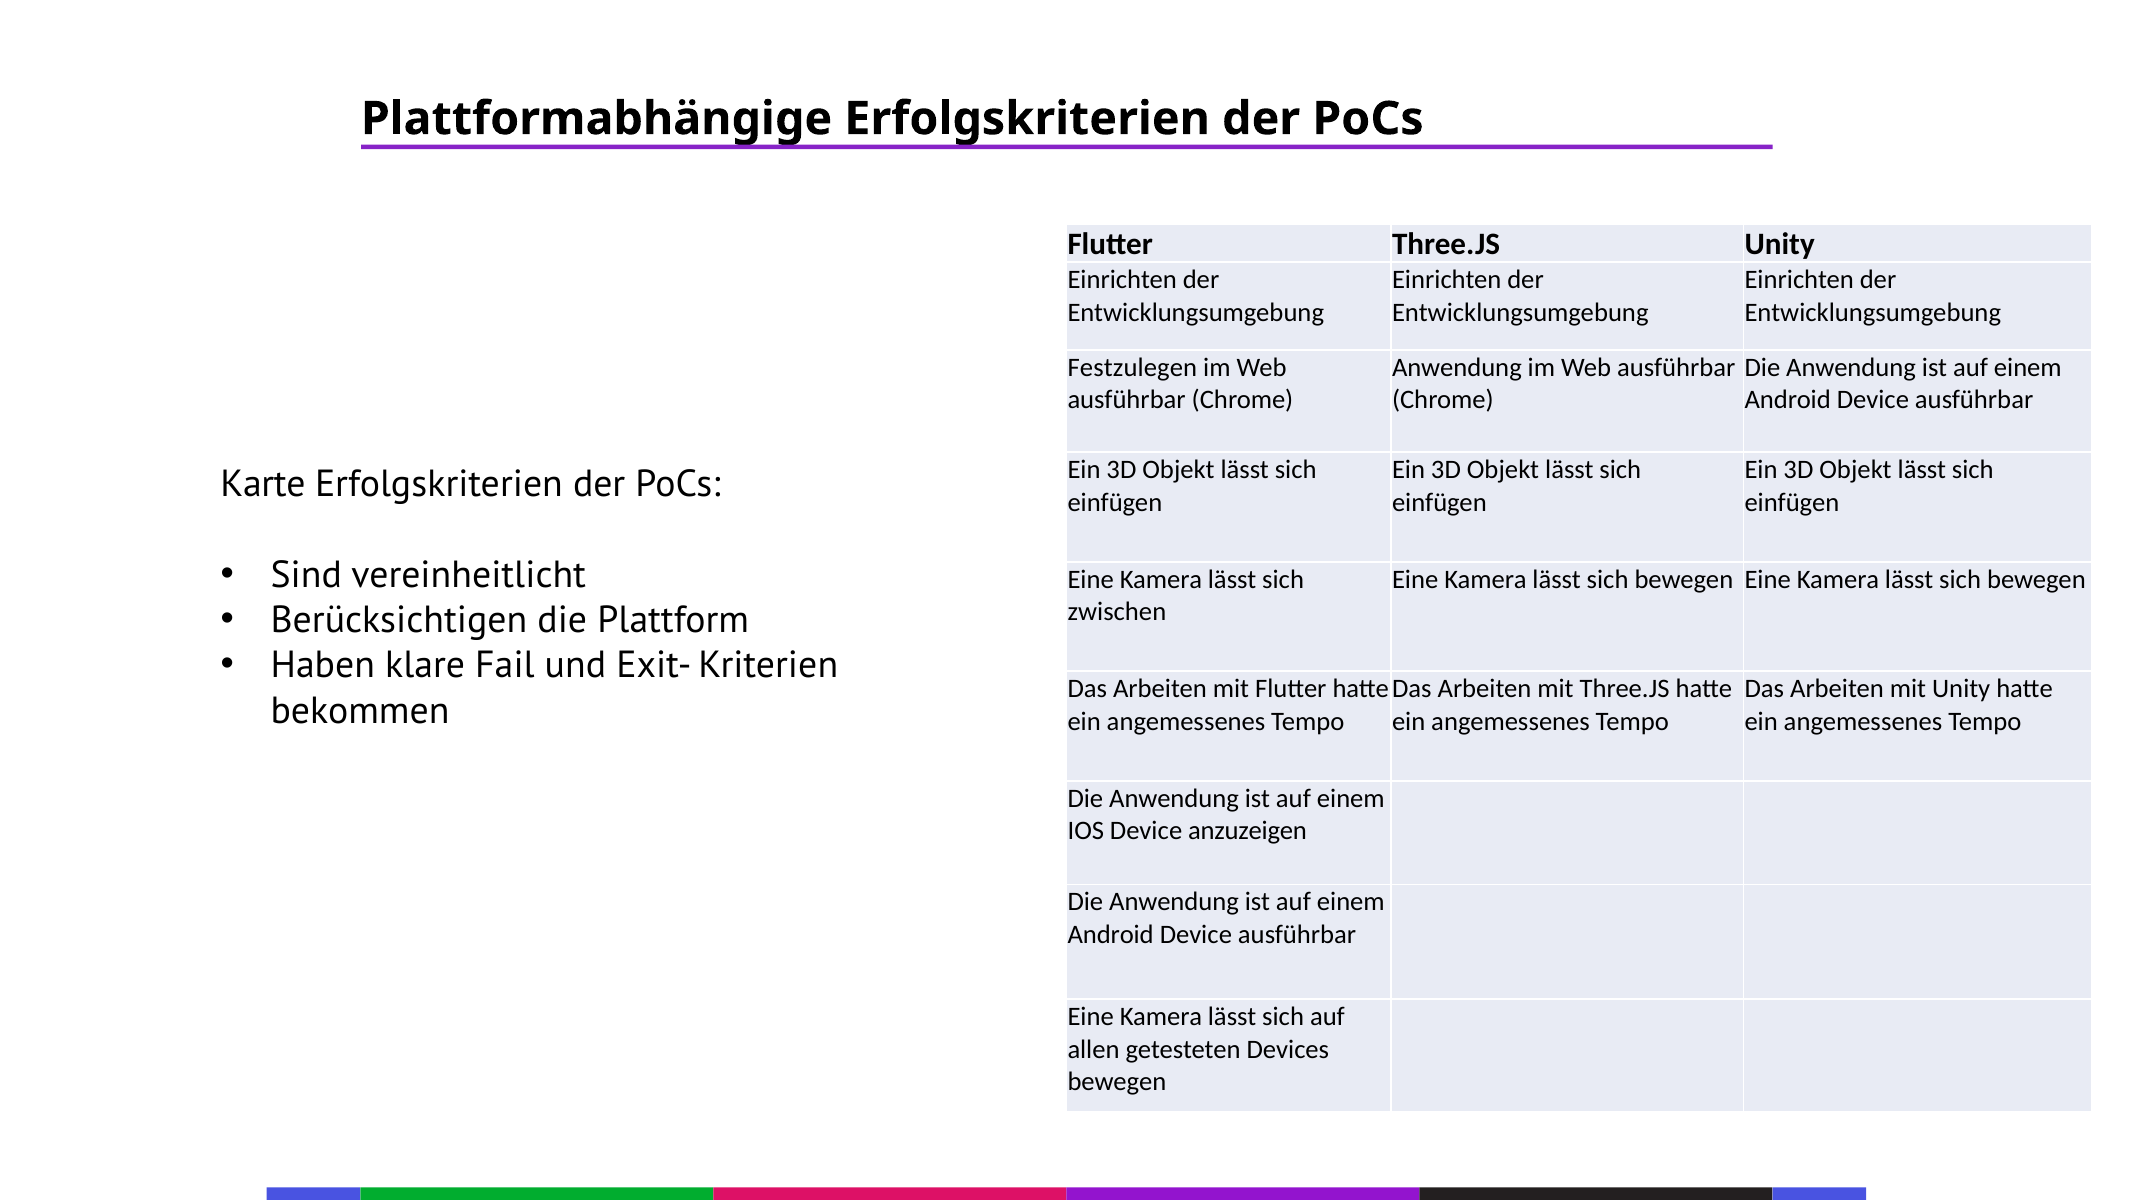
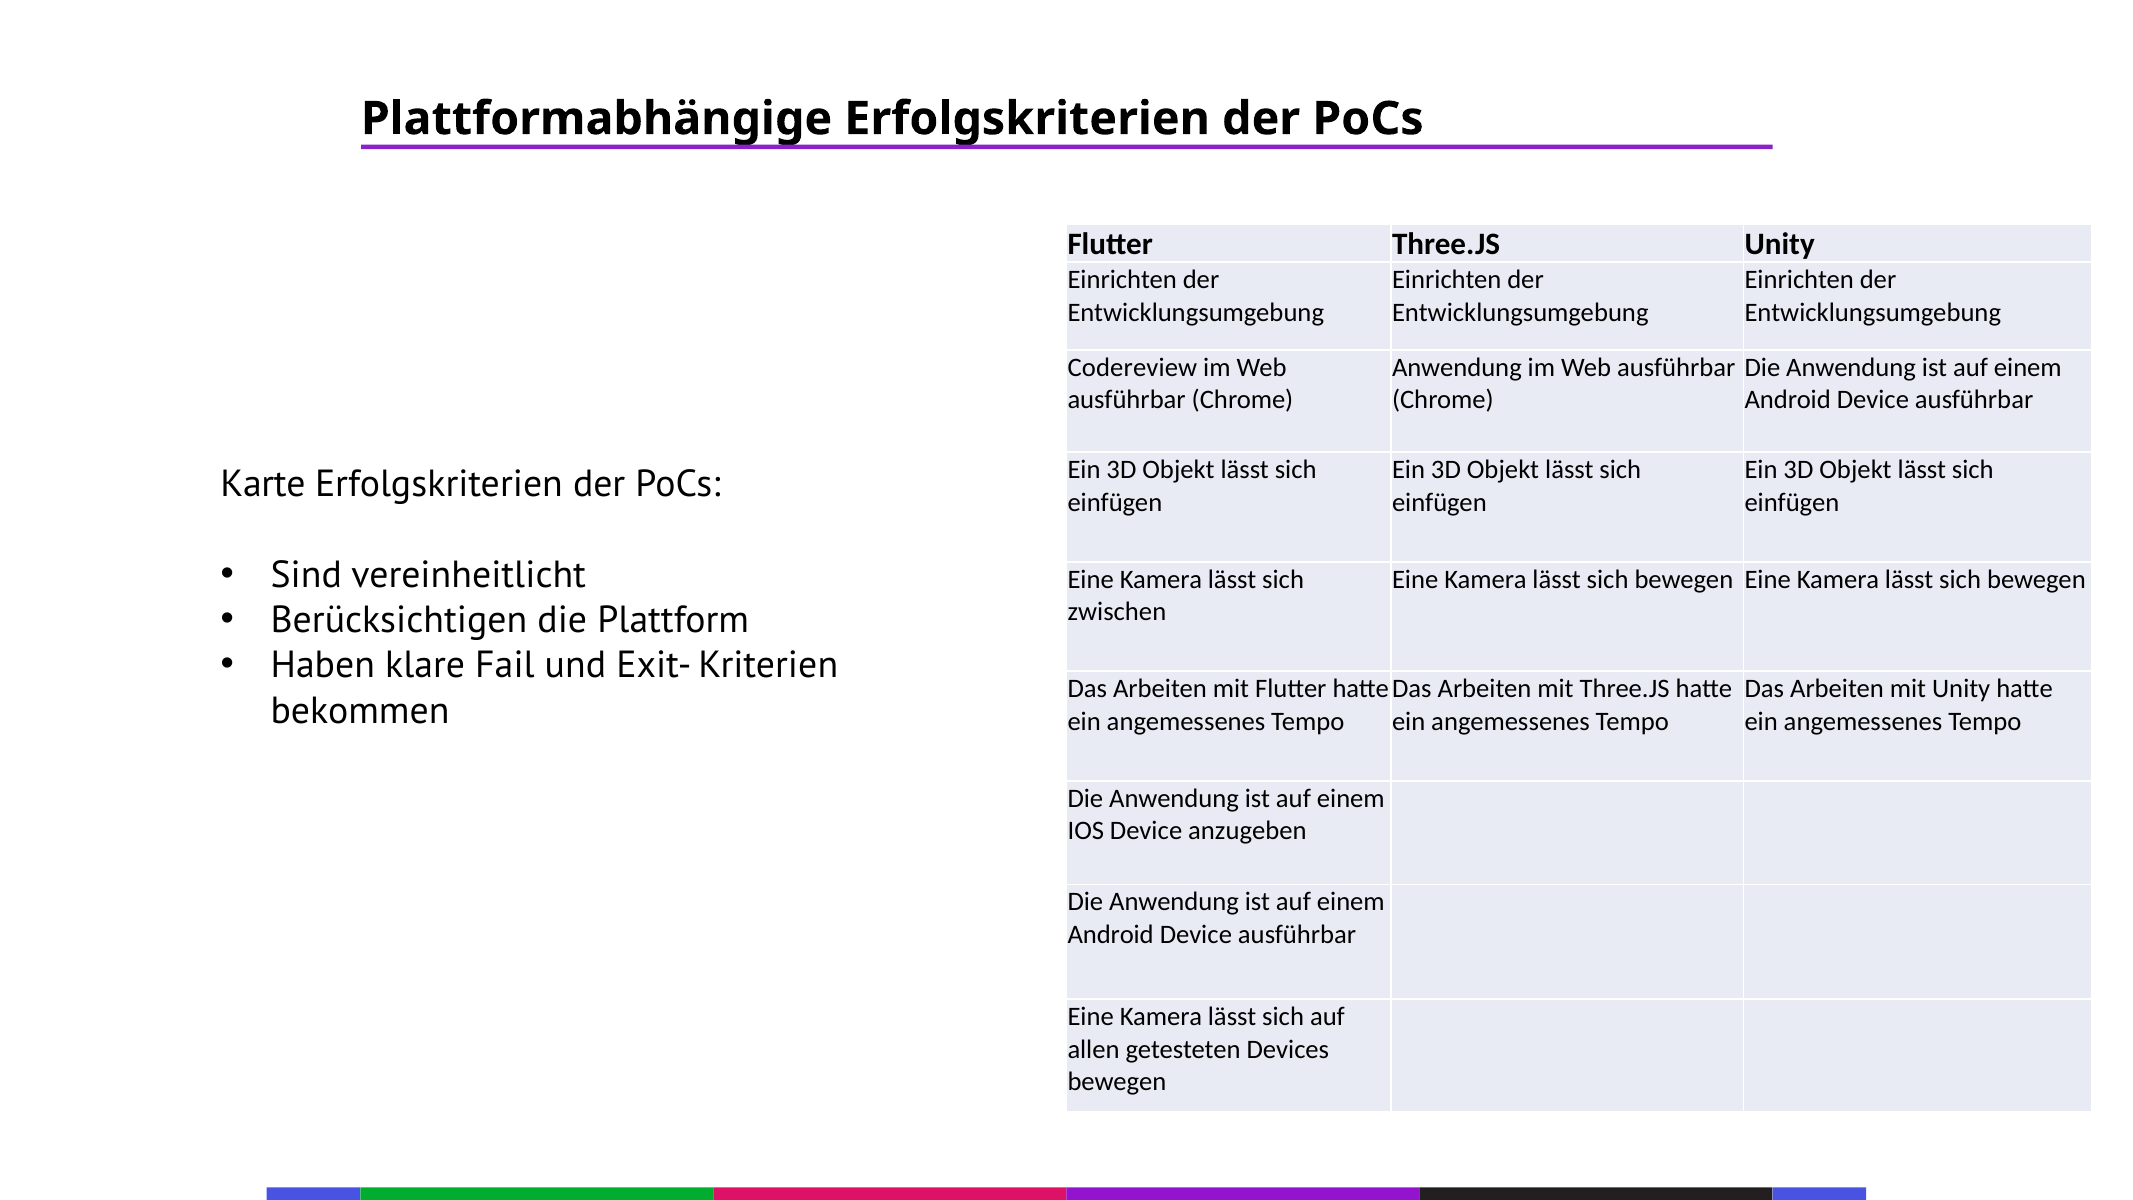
Festzulegen: Festzulegen -> Codereview
anzuzeigen: anzuzeigen -> anzugeben
